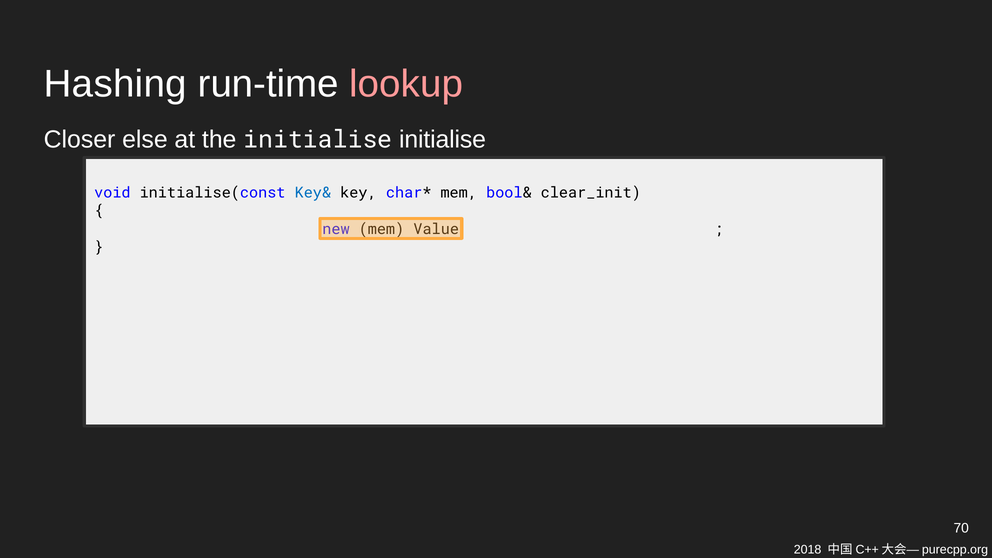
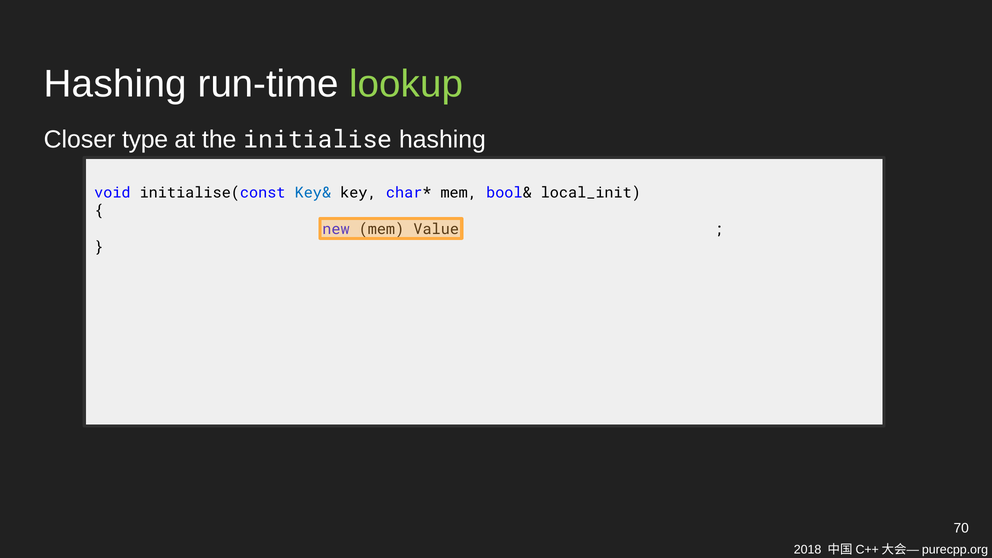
lookup colour: pink -> light green
else: else -> type
initialise initialise: initialise -> hashing
clear_init: clear_init -> local_init
